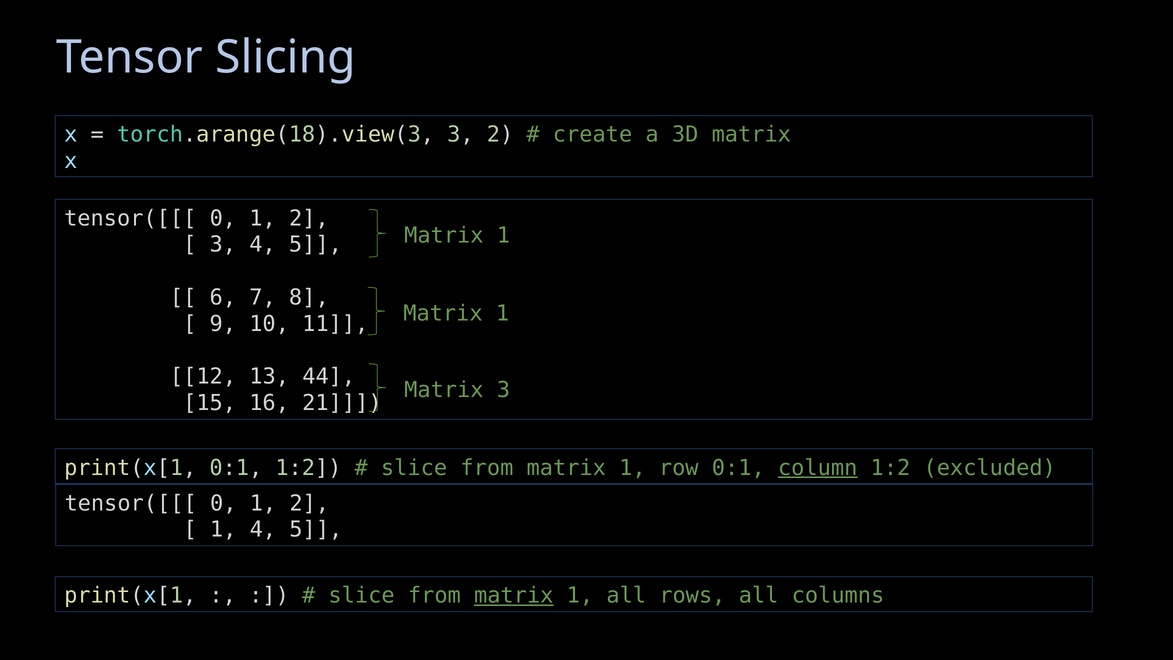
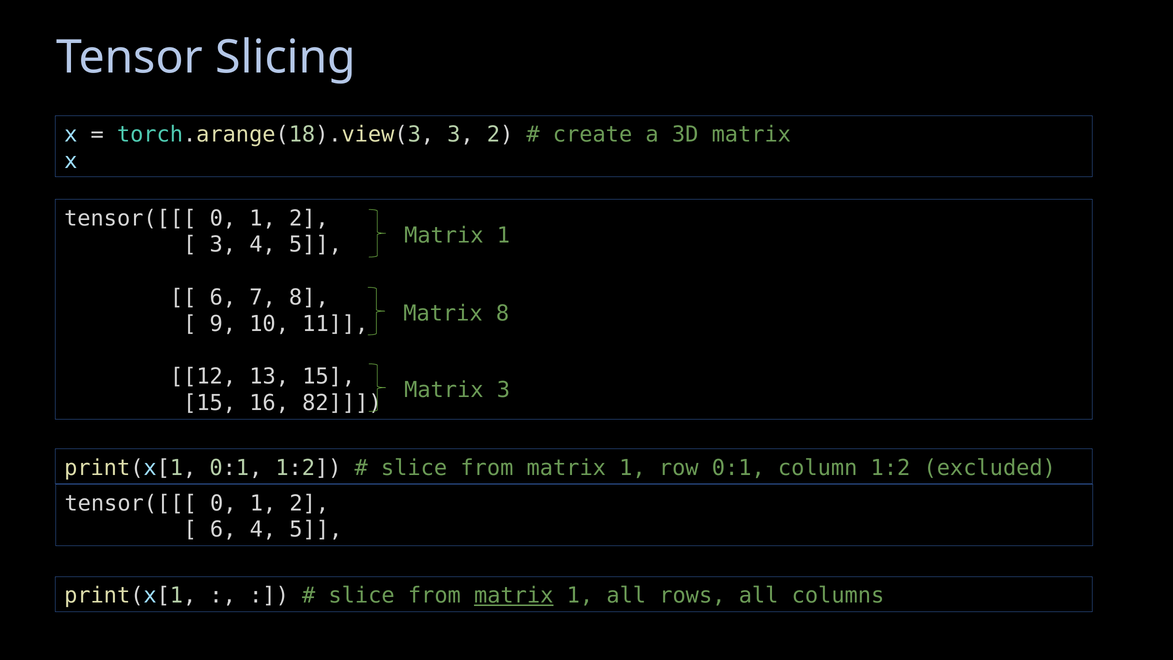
1 at (503, 313): 1 -> 8
13 44: 44 -> 15
21: 21 -> 82
column underline: present -> none
1 at (223, 529): 1 -> 6
